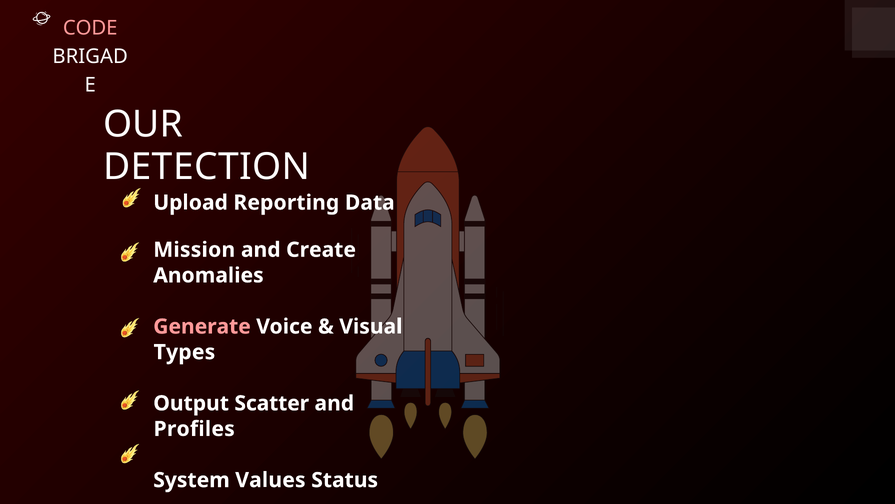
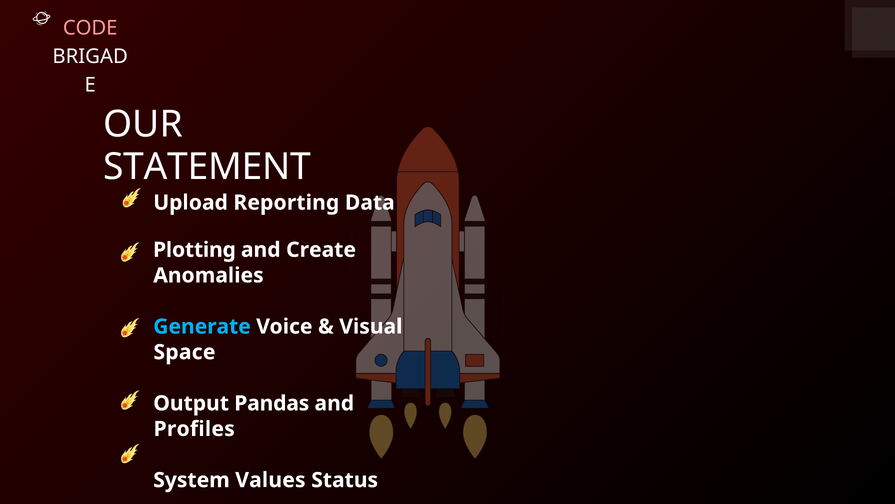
DETECTION: DETECTION -> STATEMENT
Mission: Mission -> Plotting
Generate colour: pink -> light blue
Types: Types -> Space
Scatter: Scatter -> Pandas
